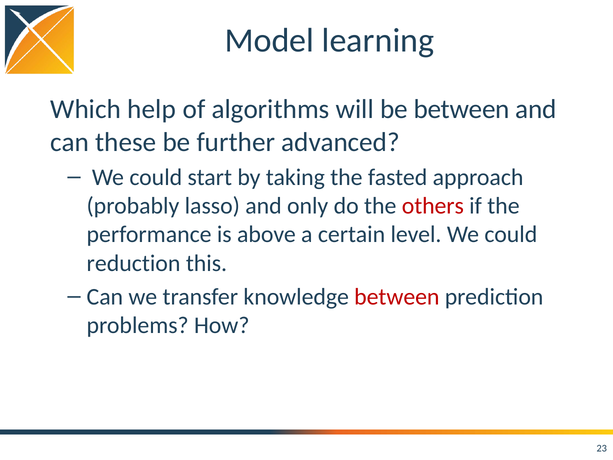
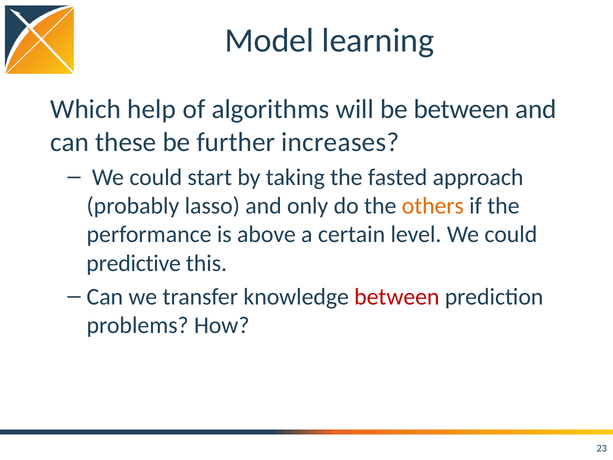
advanced: advanced -> increases
others colour: red -> orange
reduction: reduction -> predictive
